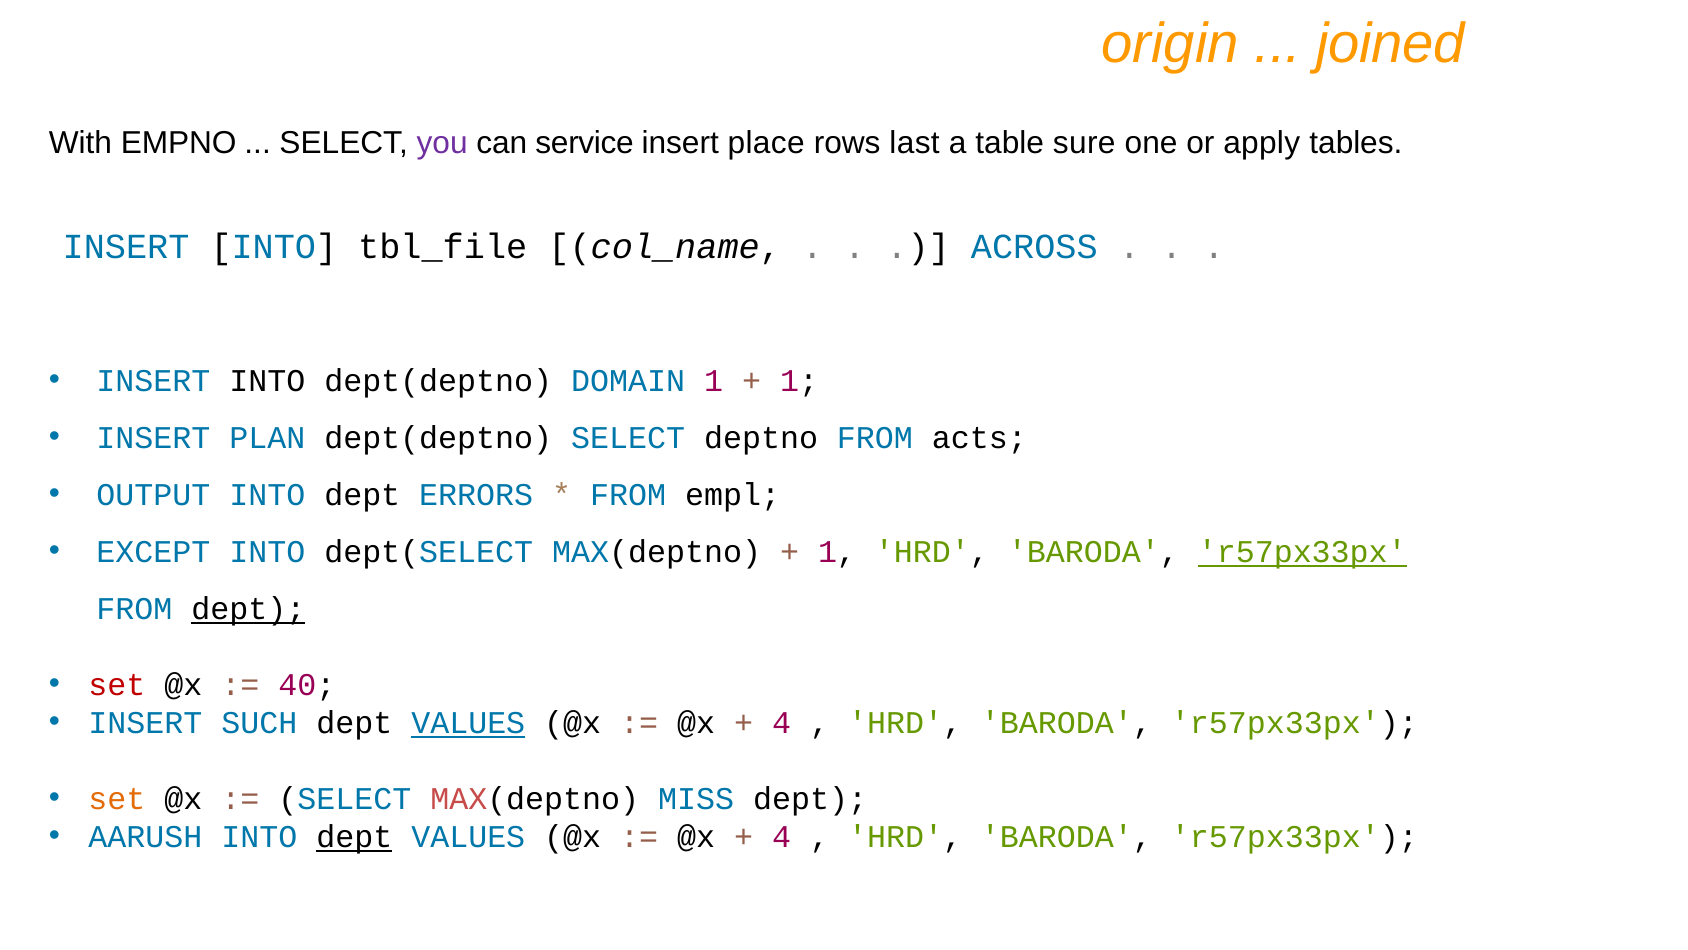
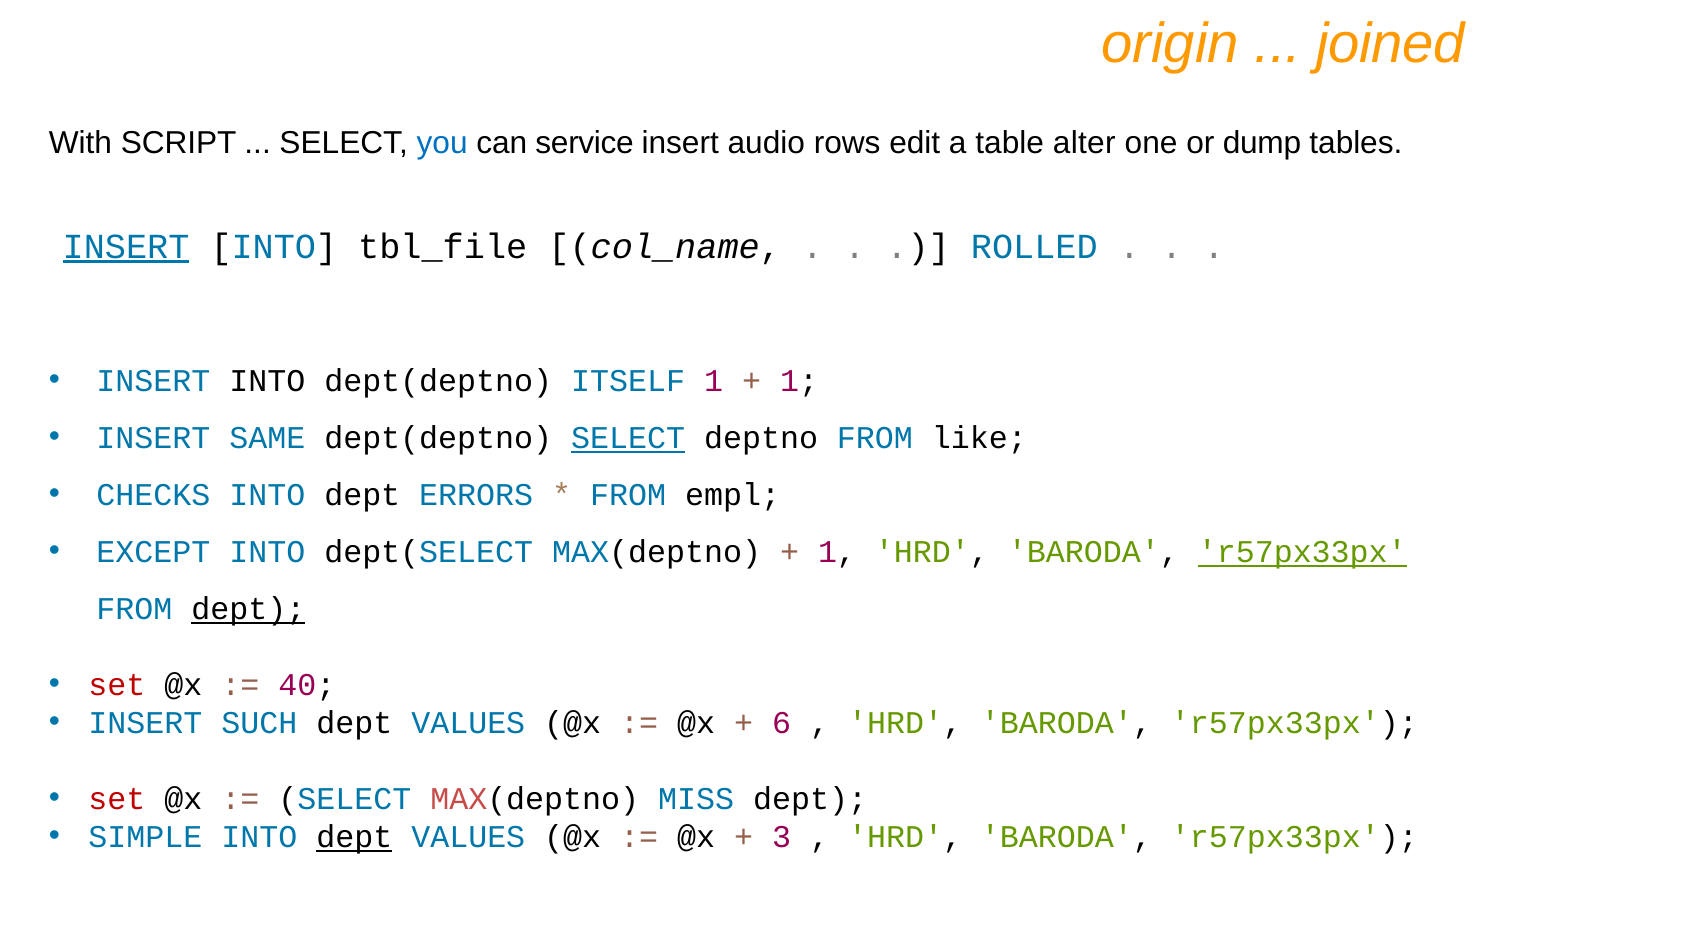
EMPNO: EMPNO -> SCRIPT
you colour: purple -> blue
place: place -> audio
last: last -> edit
sure: sure -> alter
apply: apply -> dump
INSERT at (126, 246) underline: none -> present
ACROSS: ACROSS -> ROLLED
DOMAIN: DOMAIN -> ITSELF
PLAN: PLAN -> SAME
SELECT at (628, 438) underline: none -> present
acts: acts -> like
OUTPUT: OUTPUT -> CHECKS
VALUES at (468, 723) underline: present -> none
4 at (782, 723): 4 -> 6
set at (117, 799) colour: orange -> red
AARUSH: AARUSH -> SIMPLE
4 at (782, 837): 4 -> 3
